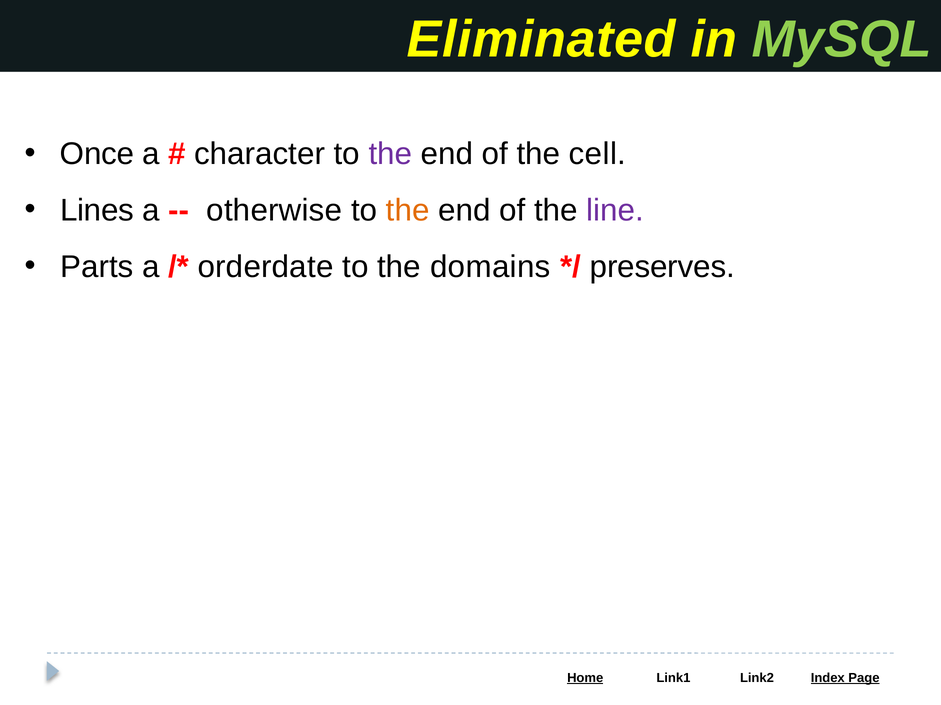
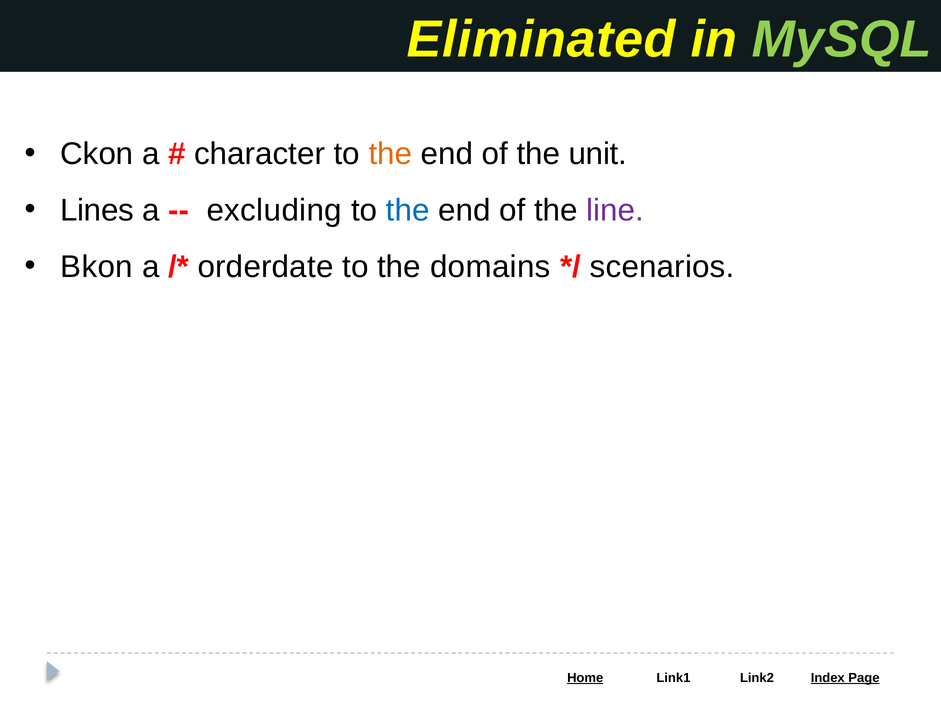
Once: Once -> Ckon
the at (390, 154) colour: purple -> orange
cell: cell -> unit
otherwise: otherwise -> excluding
the at (408, 211) colour: orange -> blue
Parts: Parts -> Bkon
preserves: preserves -> scenarios
